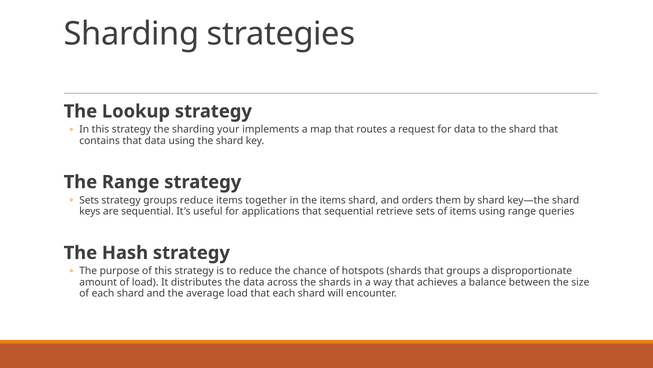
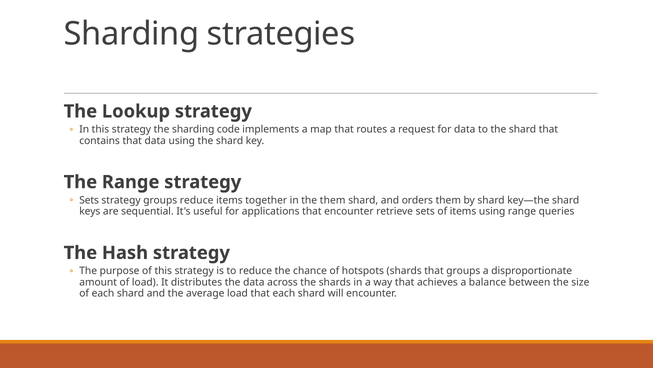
your: your -> code
the items: items -> them
that sequential: sequential -> encounter
